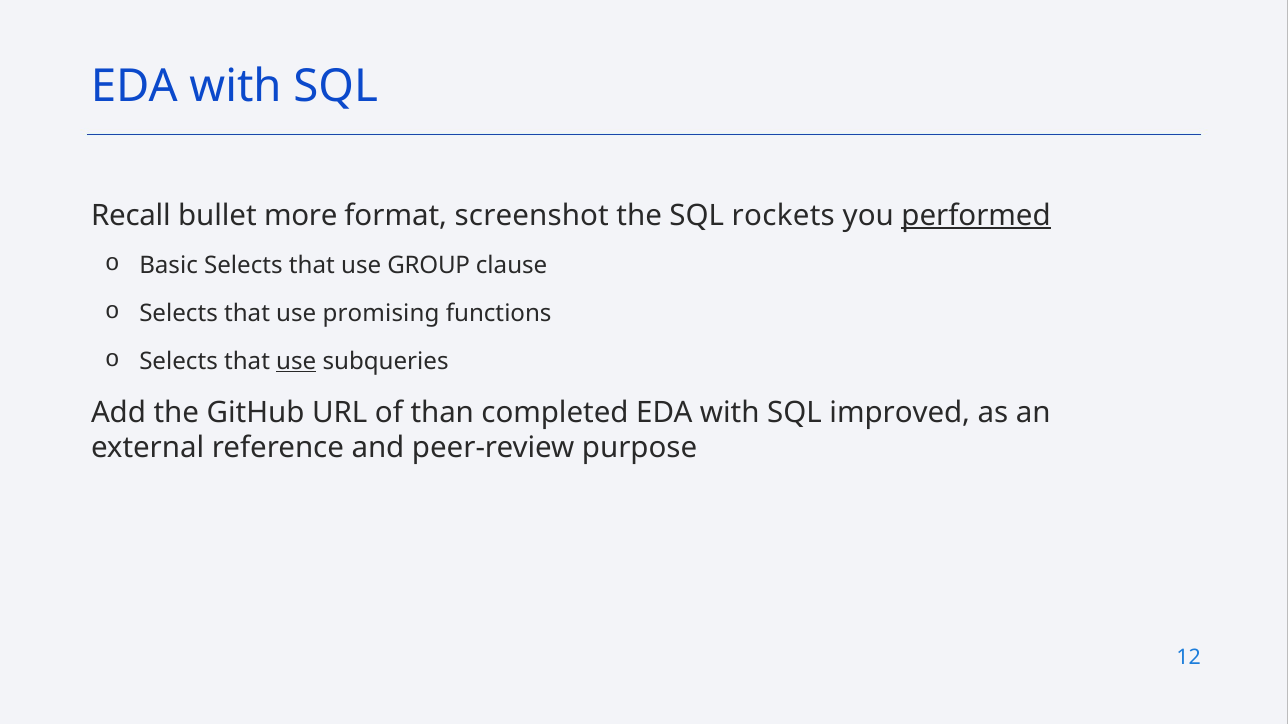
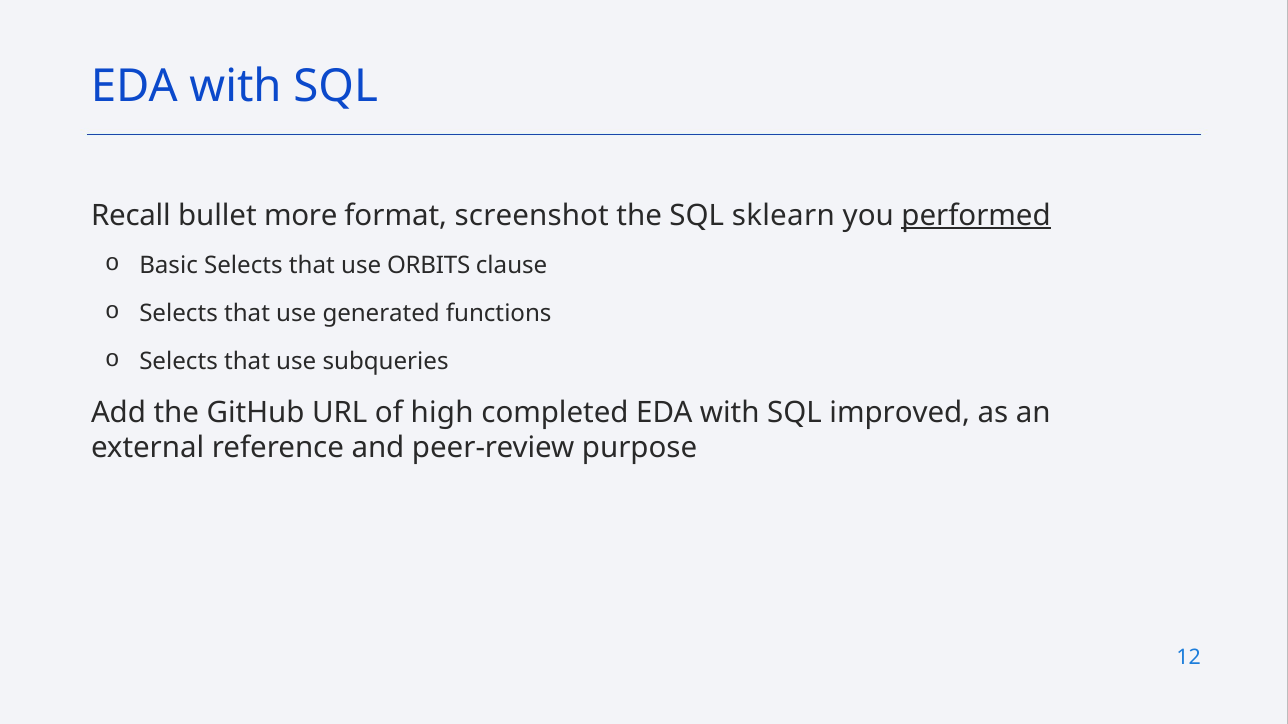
rockets: rockets -> sklearn
GROUP: GROUP -> ORBITS
promising: promising -> generated
use at (296, 362) underline: present -> none
than: than -> high
